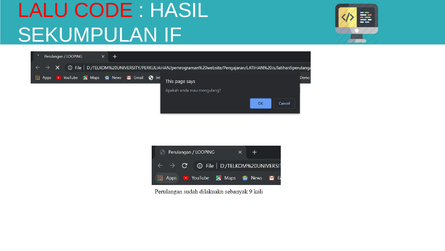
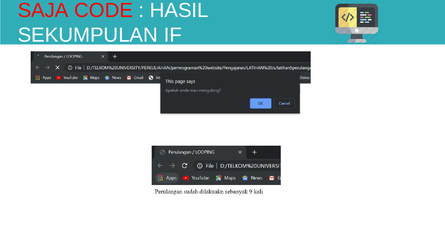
LALU: LALU -> SAJA
